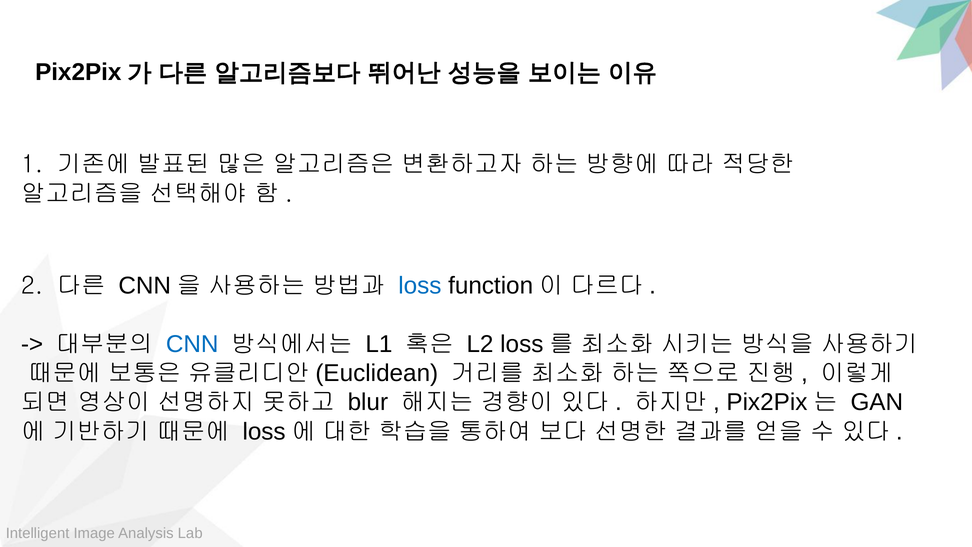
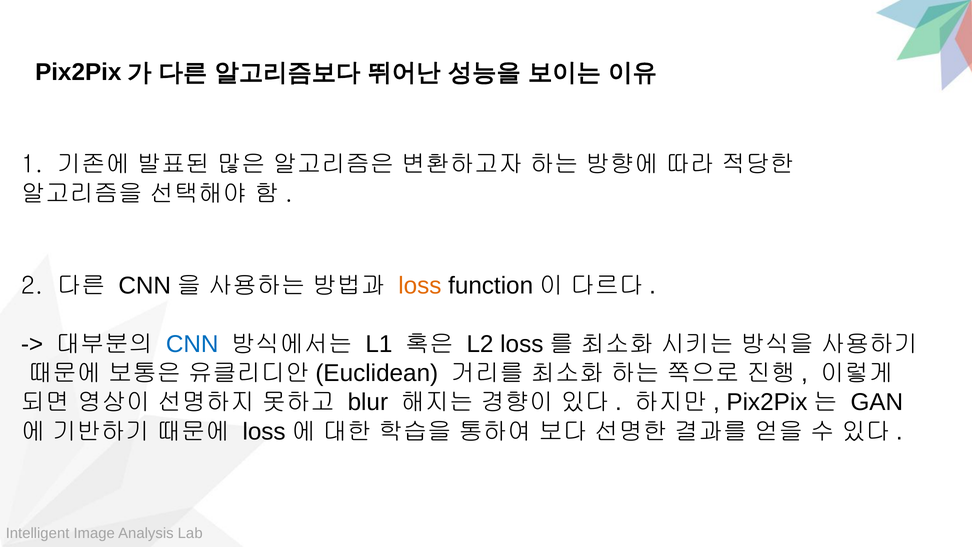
loss colour: blue -> orange
